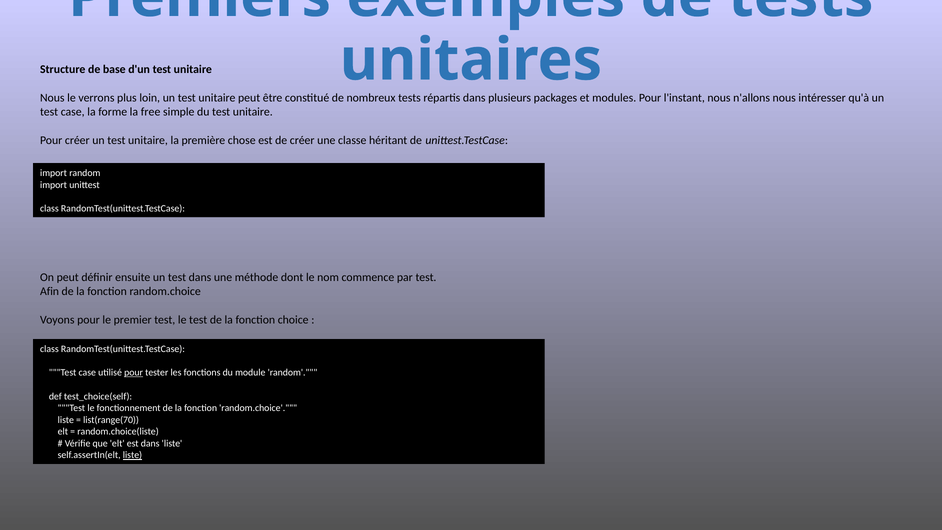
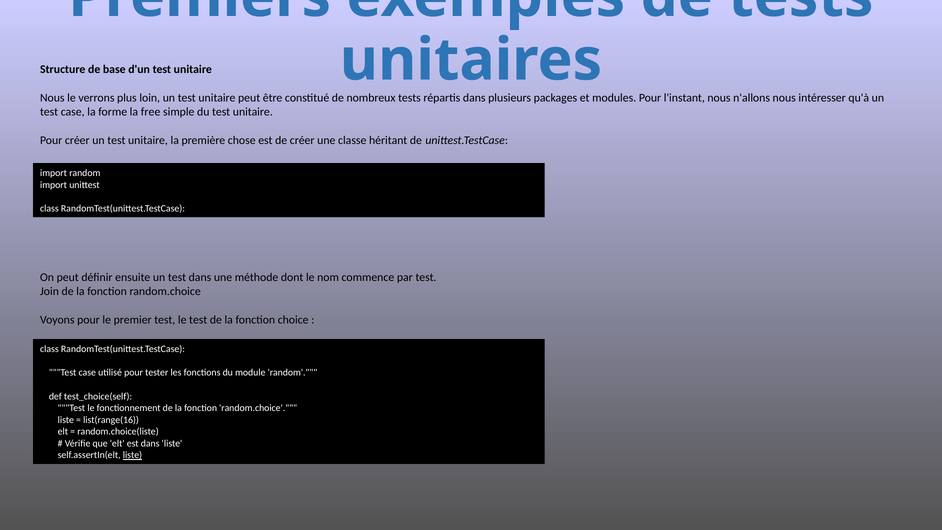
Afin: Afin -> Join
pour at (134, 373) underline: present -> none
list(range(70: list(range(70 -> list(range(16
